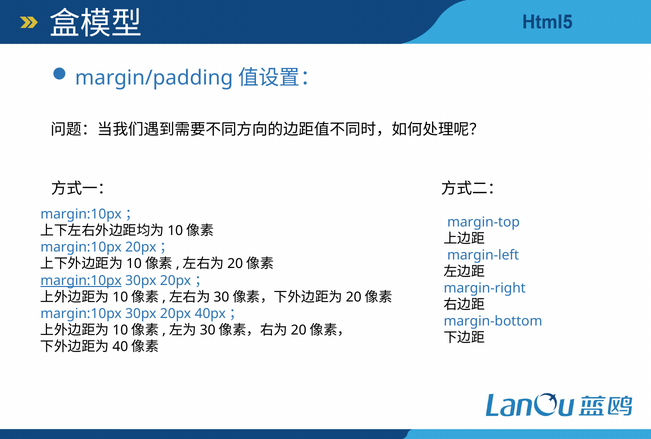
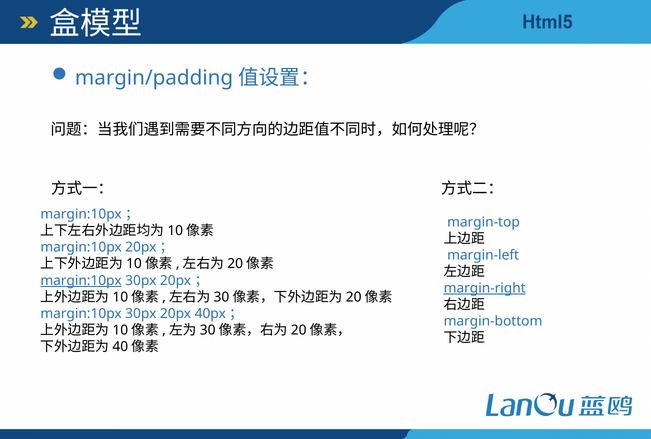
margin-right underline: none -> present
